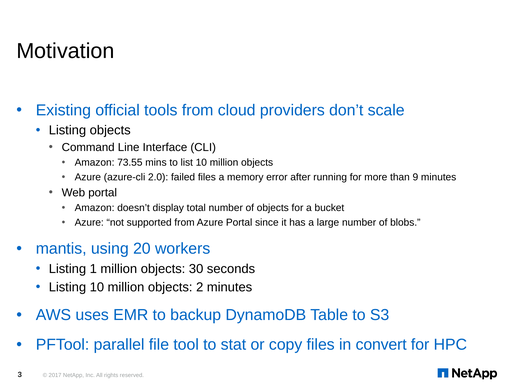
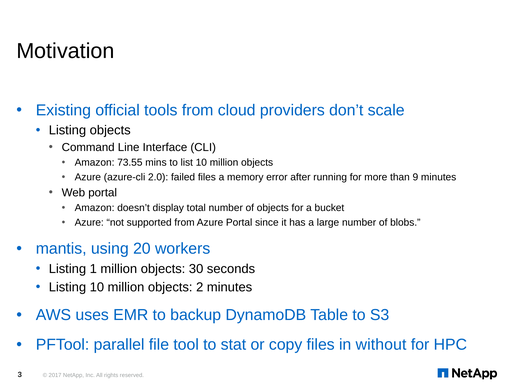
convert: convert -> without
